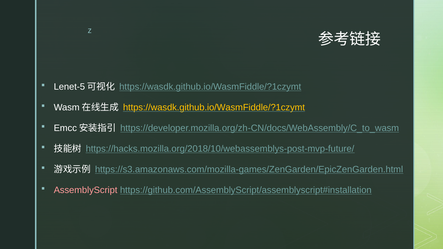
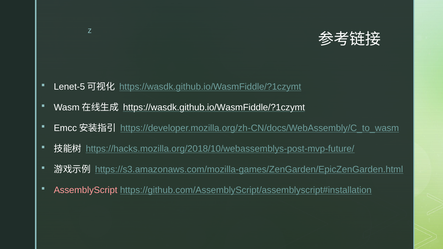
https://wasdk.github.io/WasmFiddle/?1czymt at (214, 108) colour: yellow -> white
